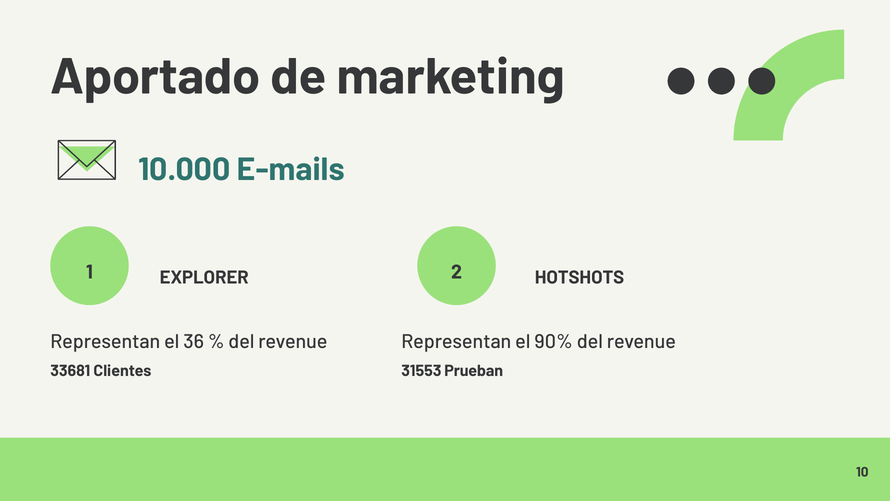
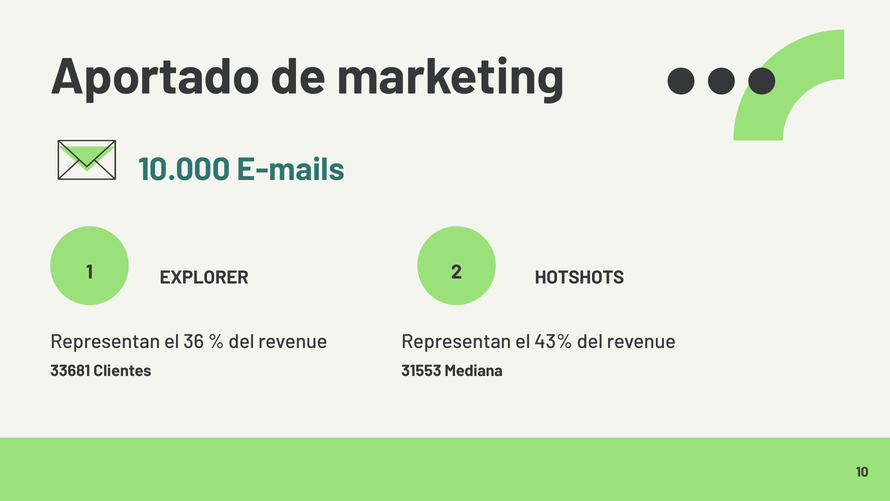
90%: 90% -> 43%
Prueban: Prueban -> Mediana
